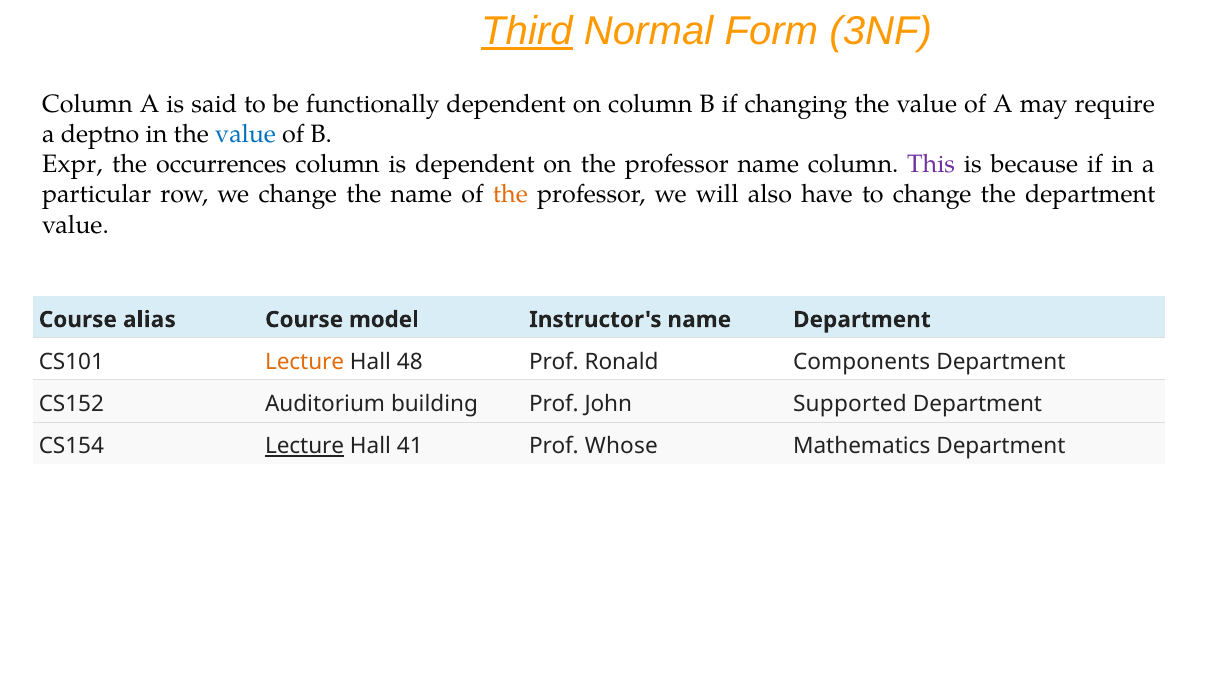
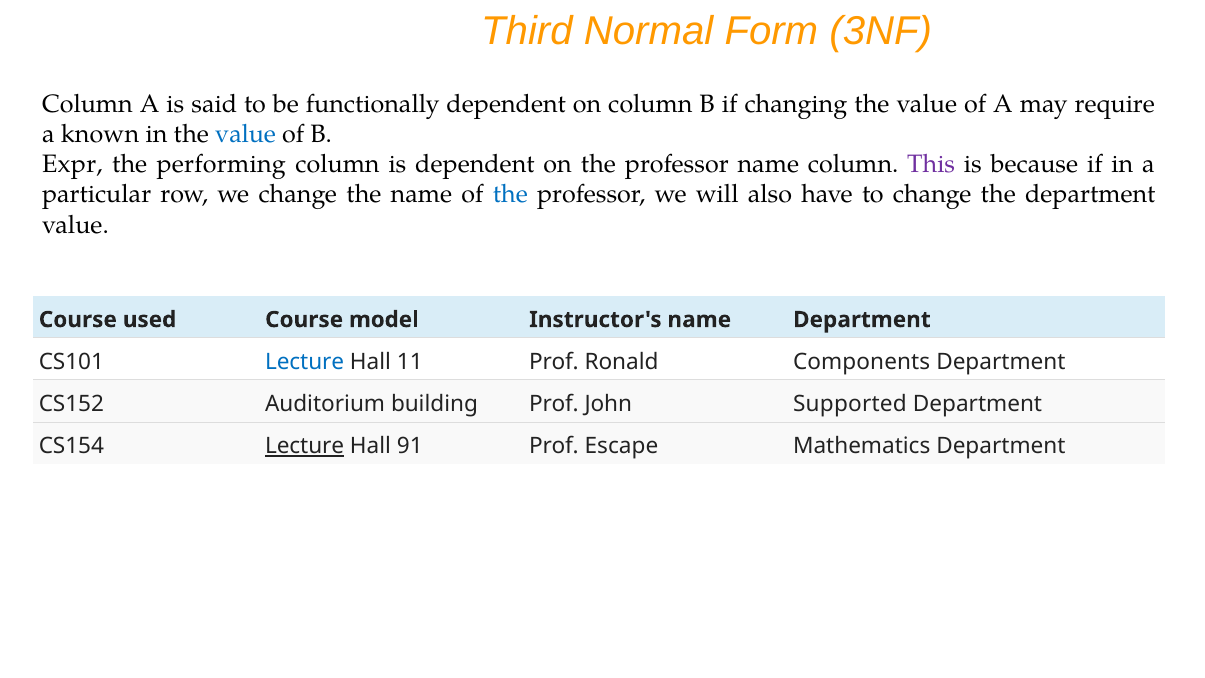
Third underline: present -> none
deptno: deptno -> known
occurrences: occurrences -> performing
the at (510, 195) colour: orange -> blue
alias: alias -> used
Lecture at (305, 362) colour: orange -> blue
48: 48 -> 11
41: 41 -> 91
Whose: Whose -> Escape
